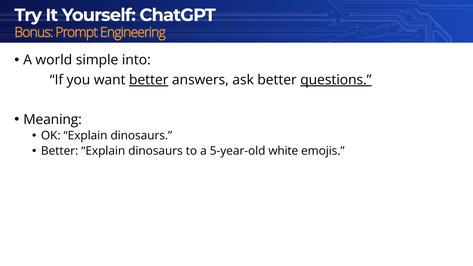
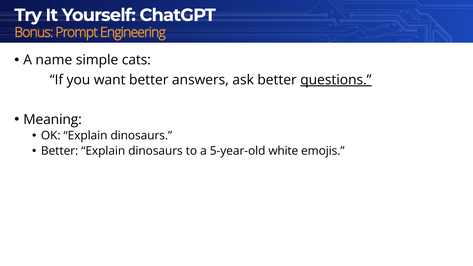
world: world -> name
into: into -> cats
better at (149, 80) underline: present -> none
